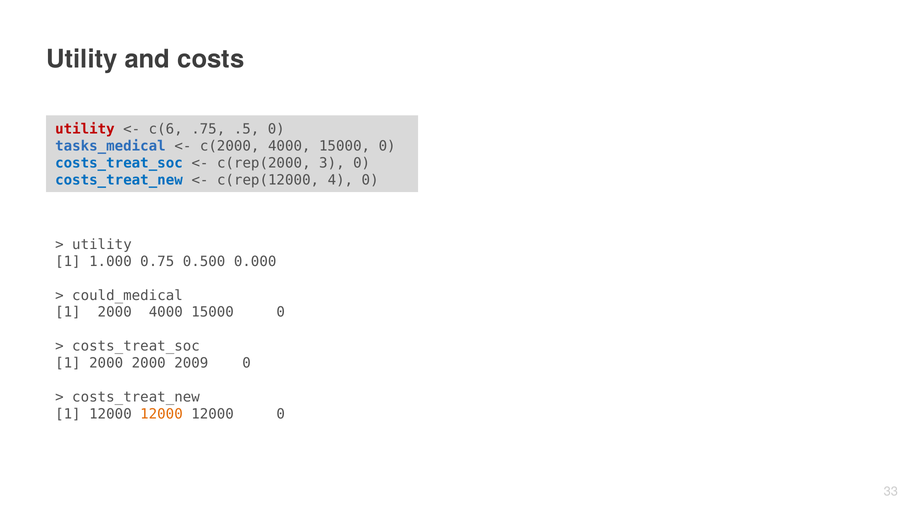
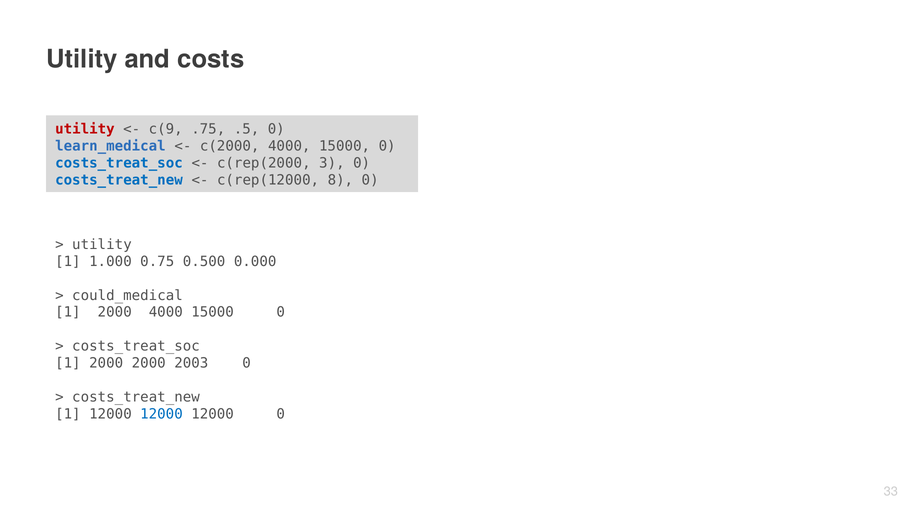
c(6: c(6 -> c(9
tasks_medical: tasks_medical -> learn_medical
4: 4 -> 8
2009: 2009 -> 2003
12000 at (161, 414) colour: orange -> blue
